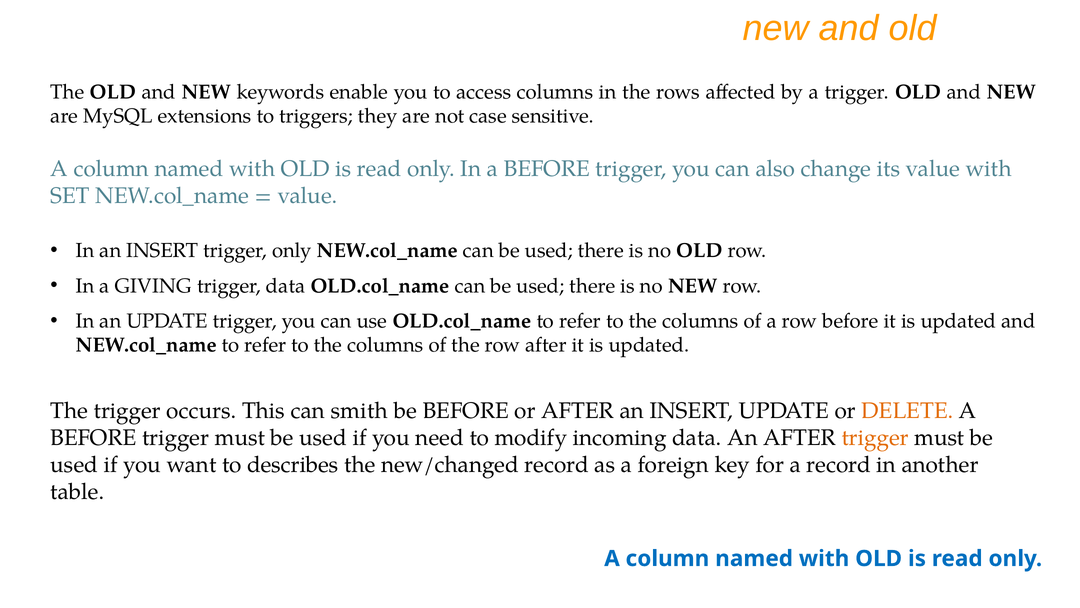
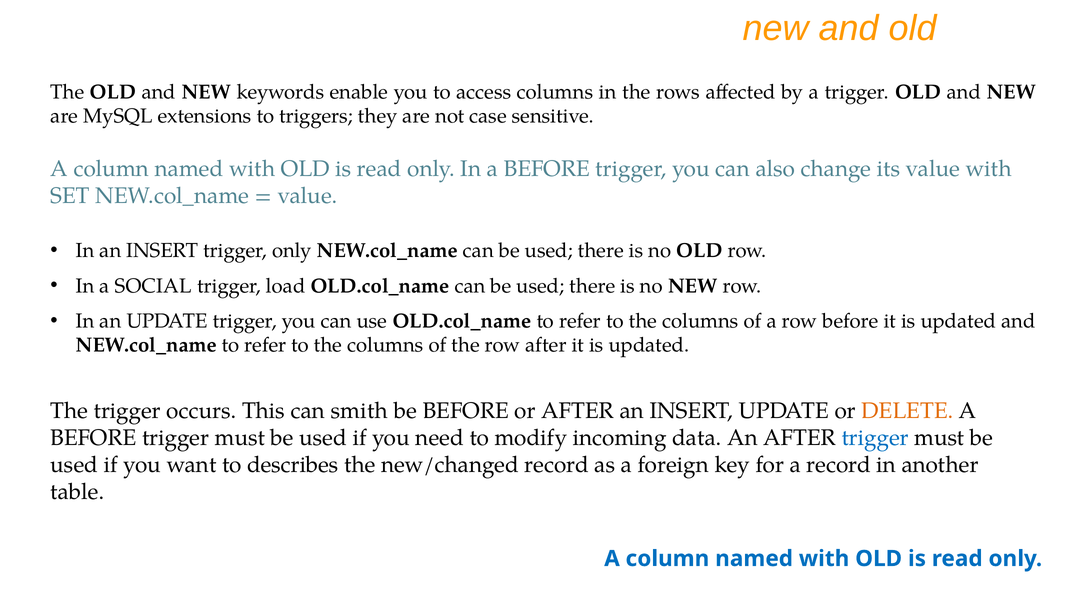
GIVING: GIVING -> SOCIAL
trigger data: data -> load
trigger at (875, 438) colour: orange -> blue
